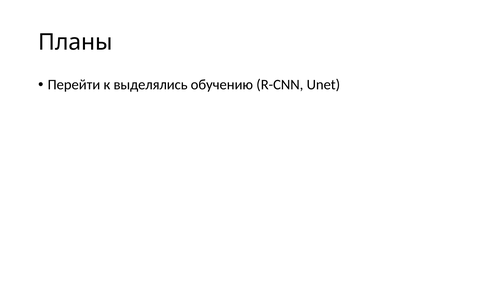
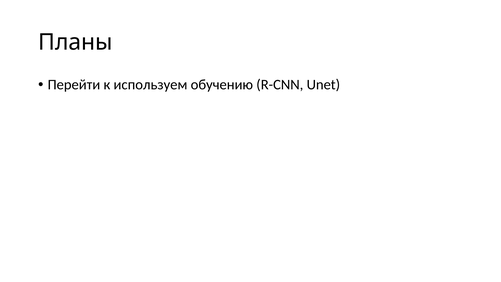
выделялись: выделялись -> используем
